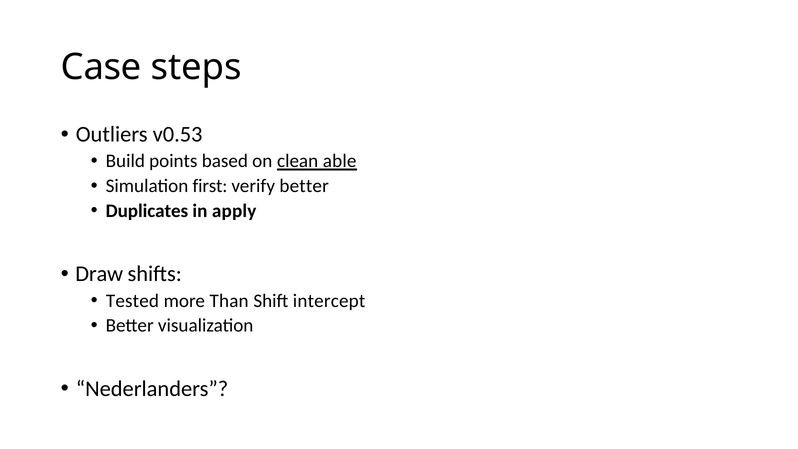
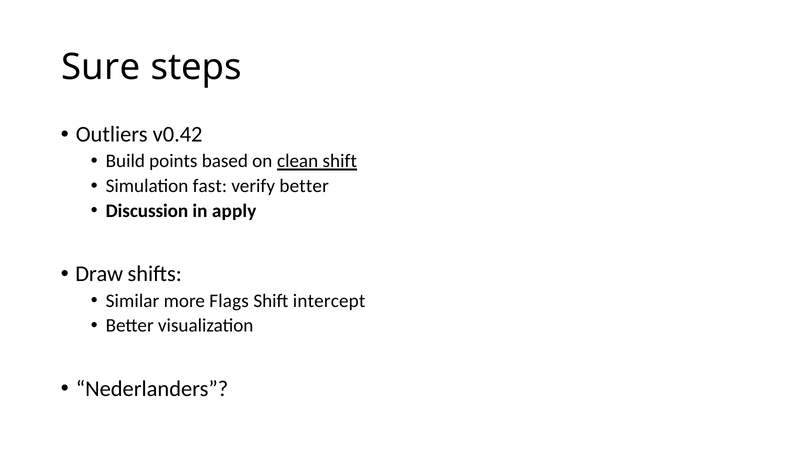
Case: Case -> Sure
v0.53: v0.53 -> v0.42
clean able: able -> shift
first: first -> fast
Duplicates: Duplicates -> Discussion
Tested: Tested -> Similar
Than: Than -> Flags
